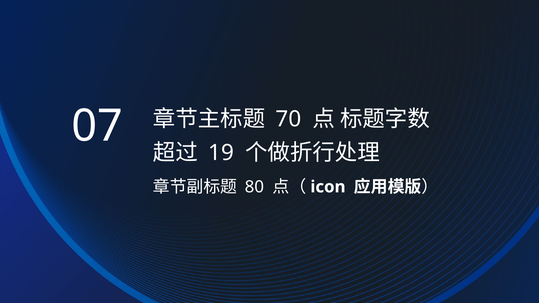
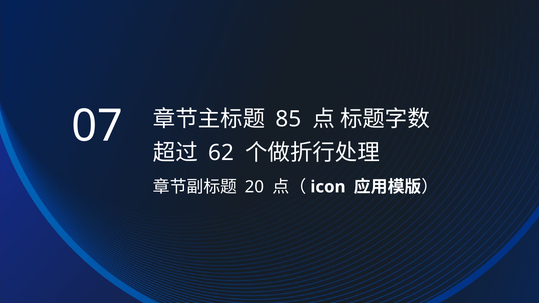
70: 70 -> 85
19: 19 -> 62
80: 80 -> 20
